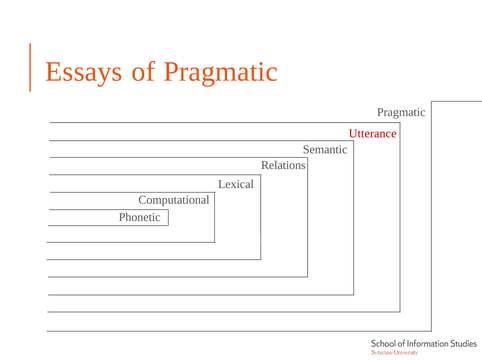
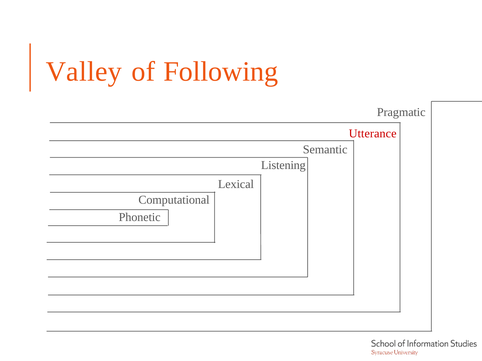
Essays: Essays -> Valley
of Pragmatic: Pragmatic -> Following
Relations: Relations -> Listening
